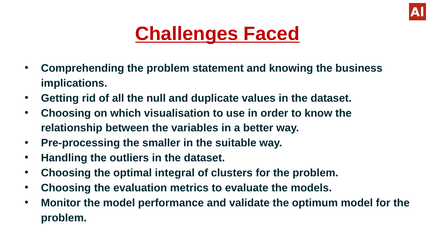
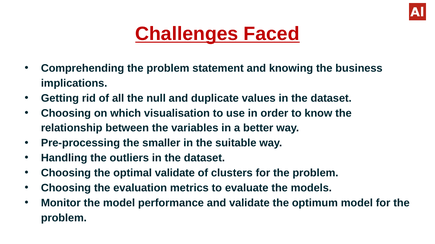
optimal integral: integral -> validate
